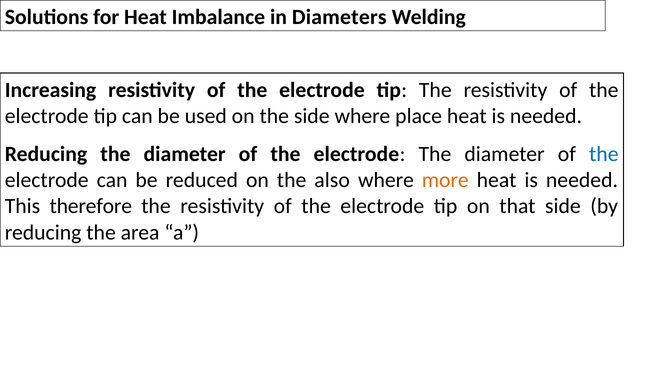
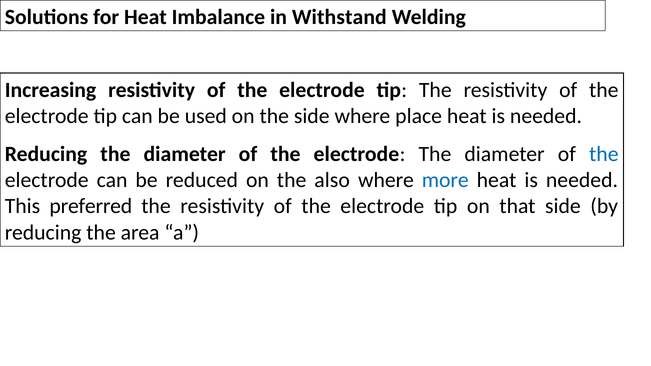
Diameters: Diameters -> Withstand
more colour: orange -> blue
therefore: therefore -> preferred
